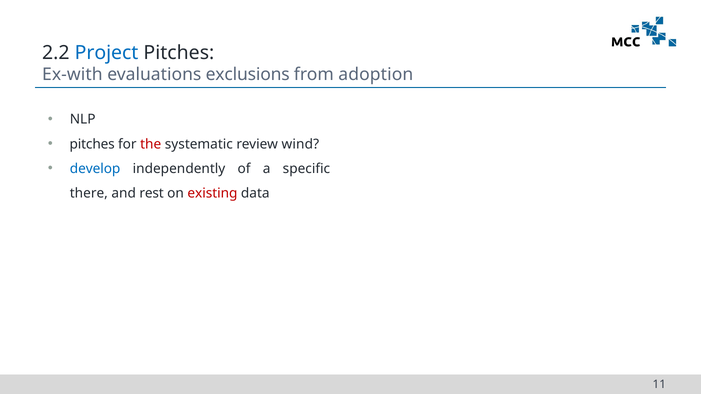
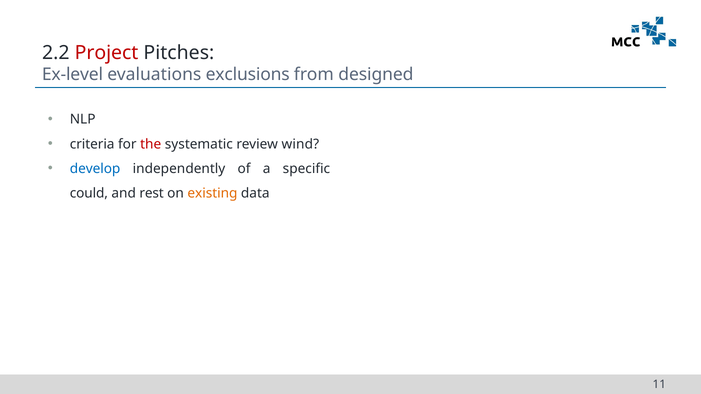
Project colour: blue -> red
Ex-with: Ex-with -> Ex-level
adoption: adoption -> designed
pitches at (92, 144): pitches -> criteria
there: there -> could
existing colour: red -> orange
